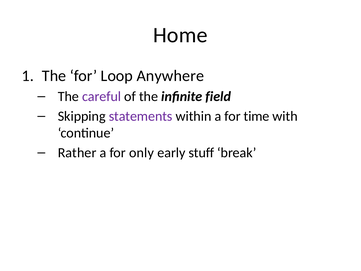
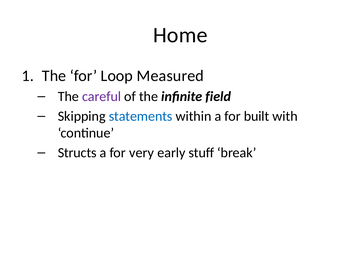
Anywhere: Anywhere -> Measured
statements colour: purple -> blue
time: time -> built
Rather: Rather -> Structs
only: only -> very
